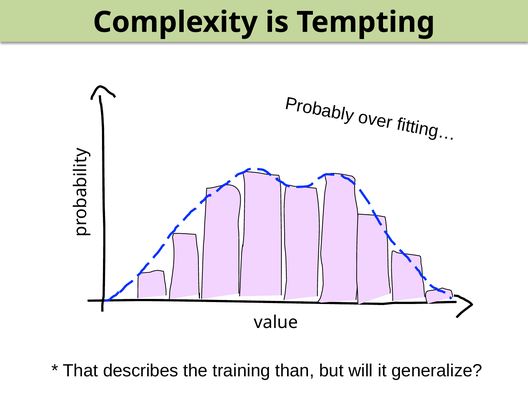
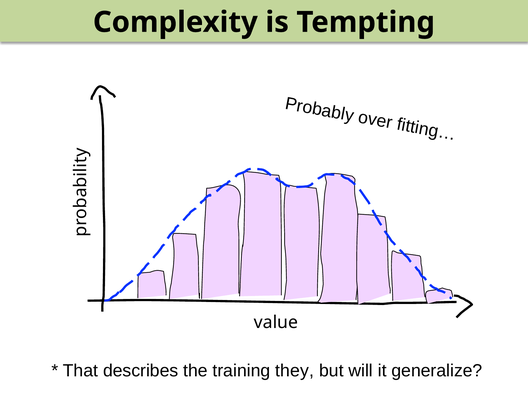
than: than -> they
